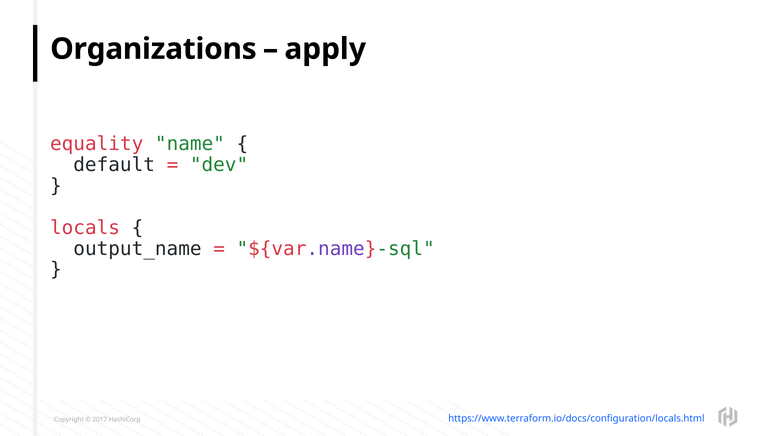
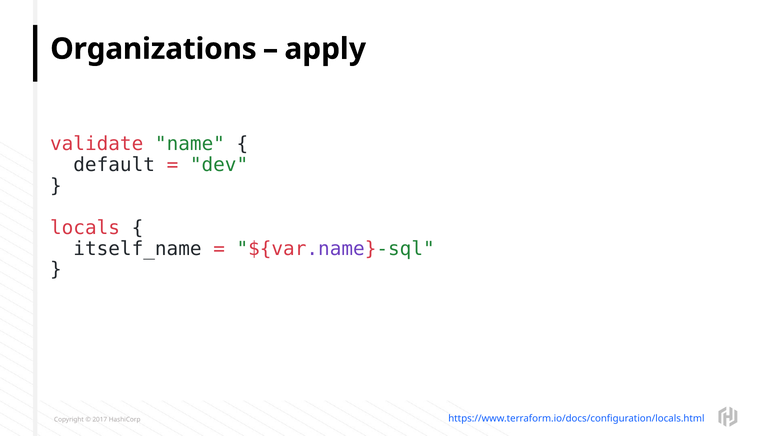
equality: equality -> validate
output_name: output_name -> itself_name
